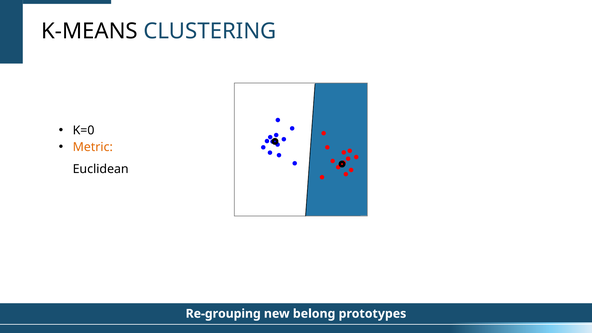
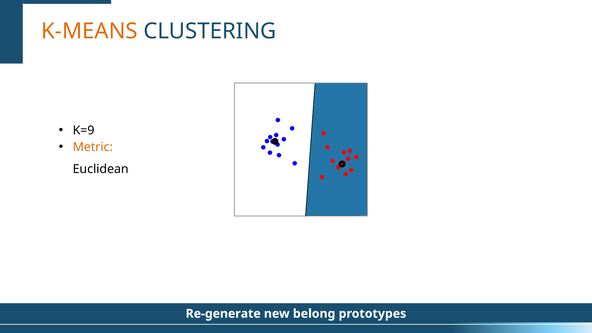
K-MEANS colour: black -> orange
K=0: K=0 -> K=9
Re-grouping: Re-grouping -> Re-generate
